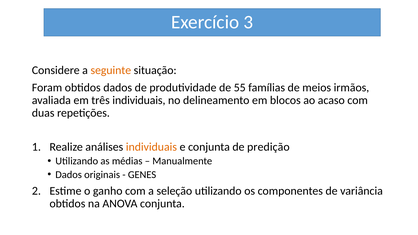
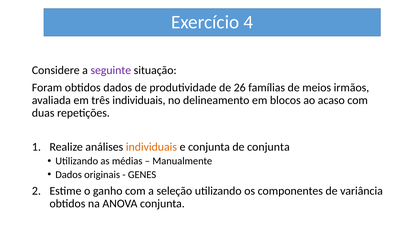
3: 3 -> 4
seguinte colour: orange -> purple
55: 55 -> 26
de predição: predição -> conjunta
